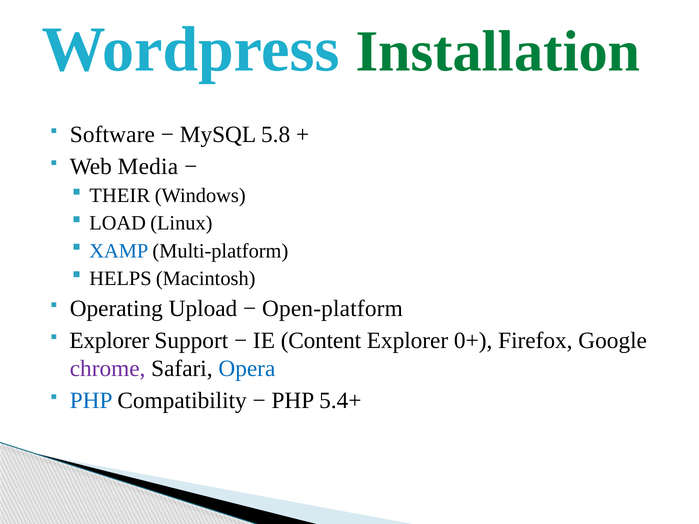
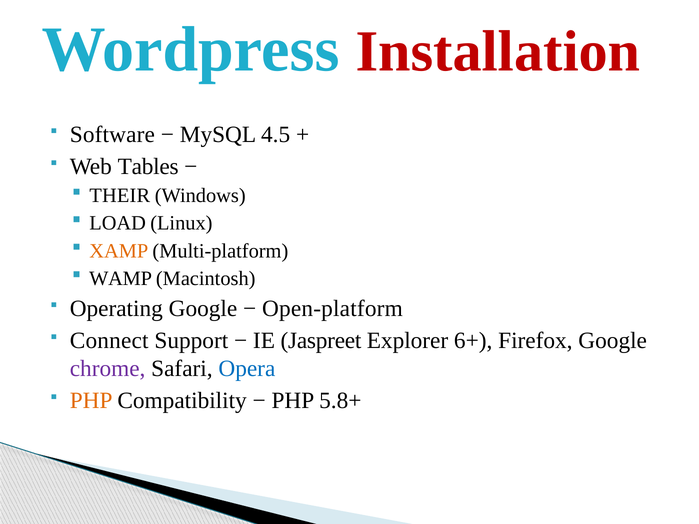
Installation colour: green -> red
5.8: 5.8 -> 4.5
Media: Media -> Tables
XAMP colour: blue -> orange
HELPS: HELPS -> WAMP
Operating Upload: Upload -> Google
Explorer at (109, 341): Explorer -> Connect
Content: Content -> Jaspreet
0+: 0+ -> 6+
PHP at (91, 401) colour: blue -> orange
5.4+: 5.4+ -> 5.8+
